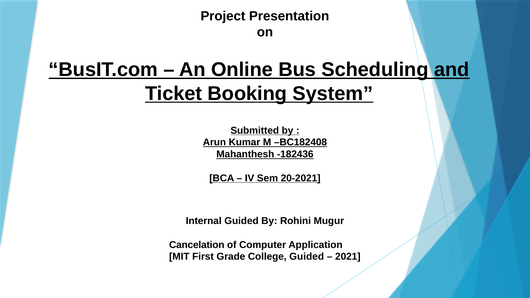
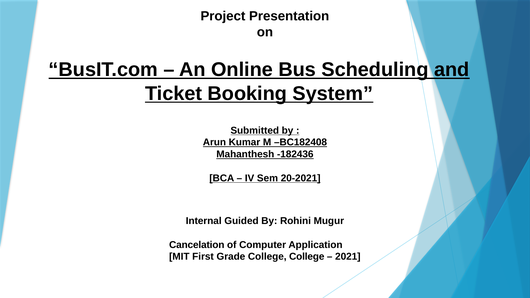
College Guided: Guided -> College
